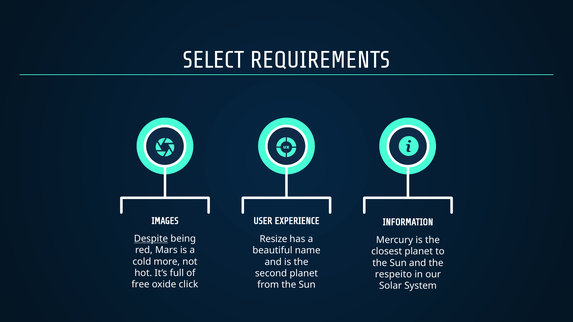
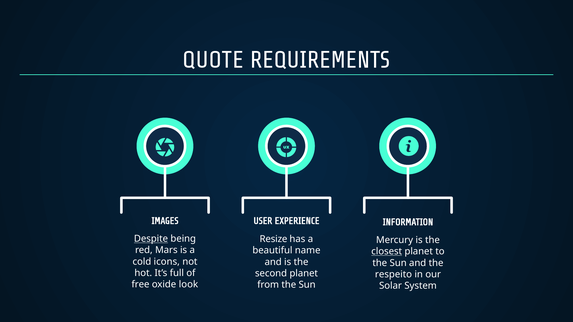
SELECT: SELECT -> QUOTE
closest underline: none -> present
more: more -> icons
click: click -> look
